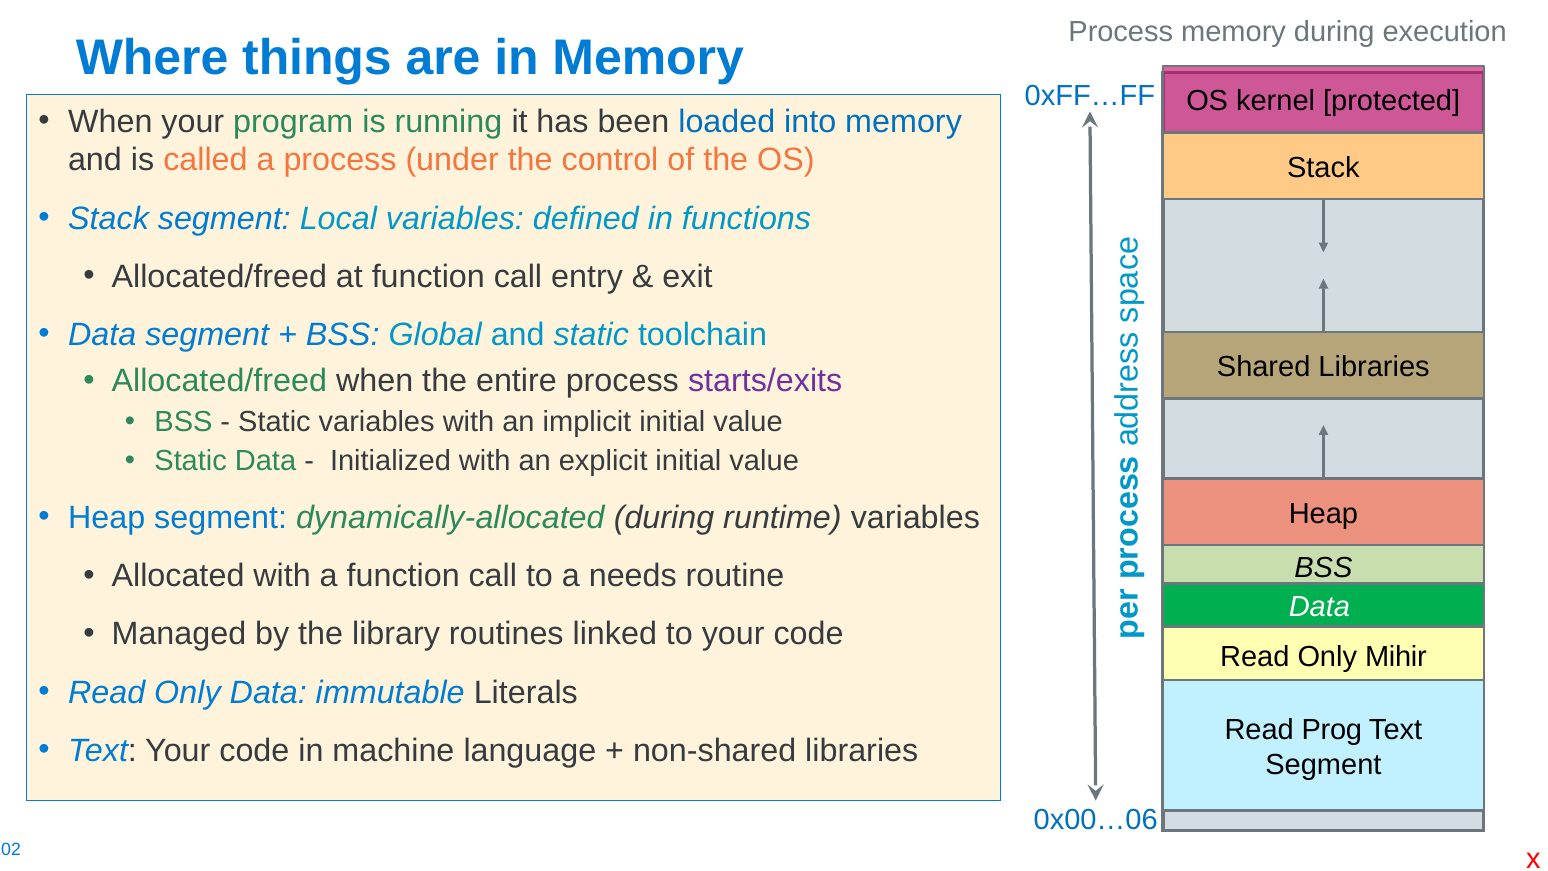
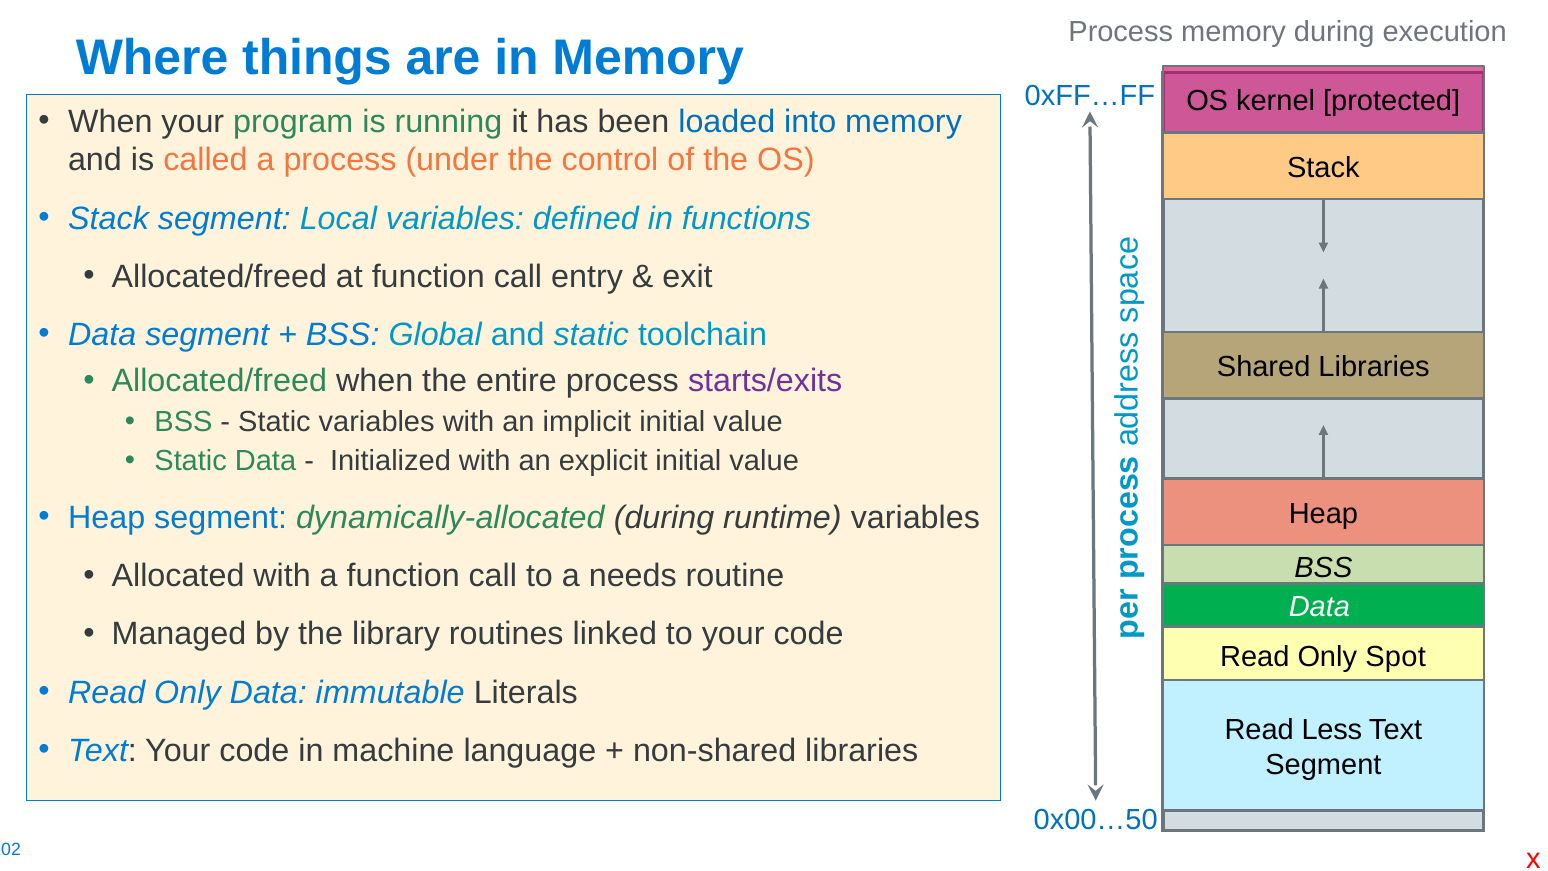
Mihir: Mihir -> Spot
Prog: Prog -> Less
0x00…06: 0x00…06 -> 0x00…50
